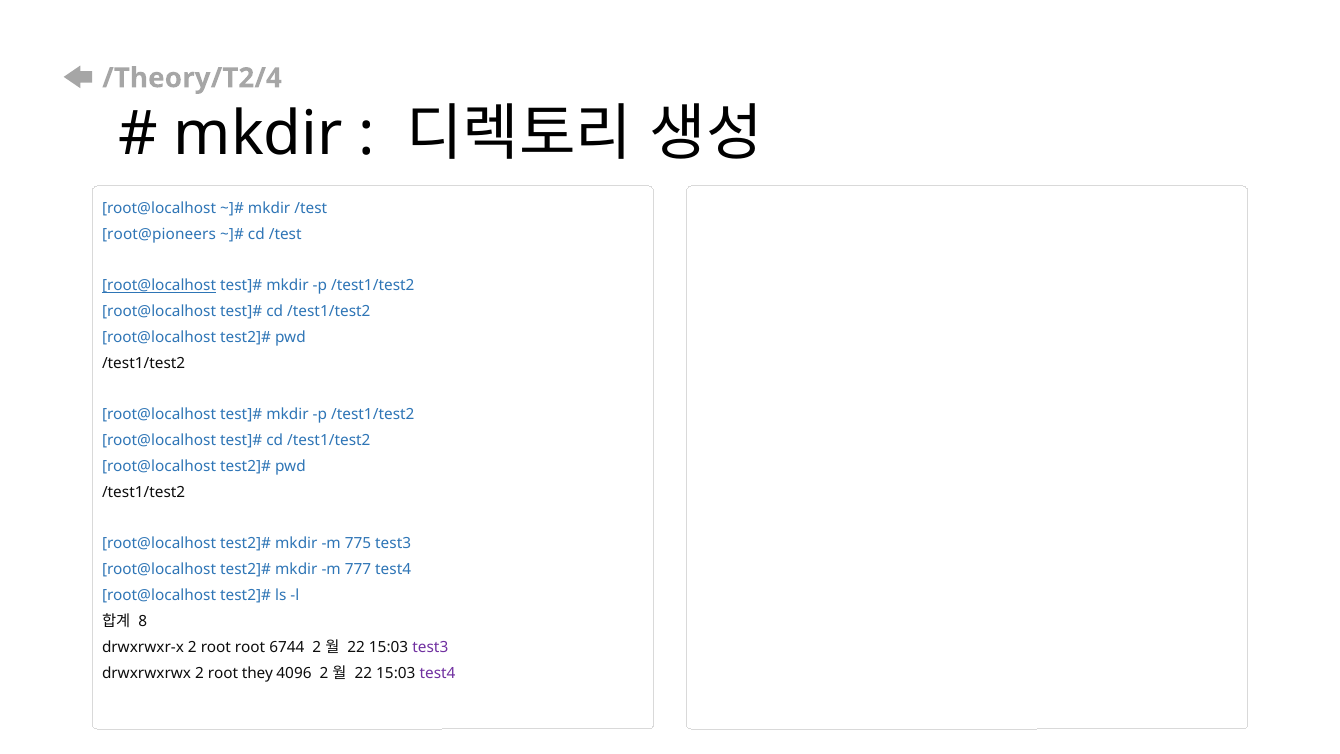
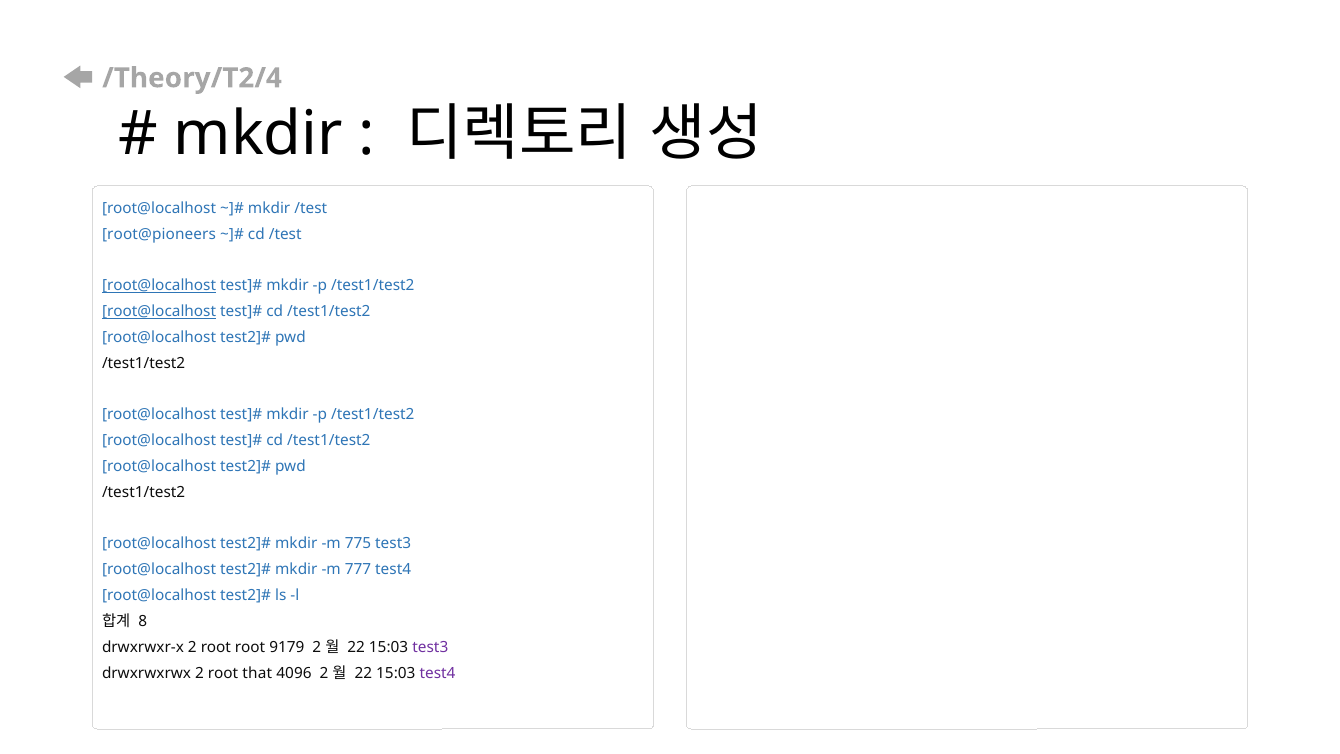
root@localhost at (159, 312) underline: none -> present
6744: 6744 -> 9179
they: they -> that
